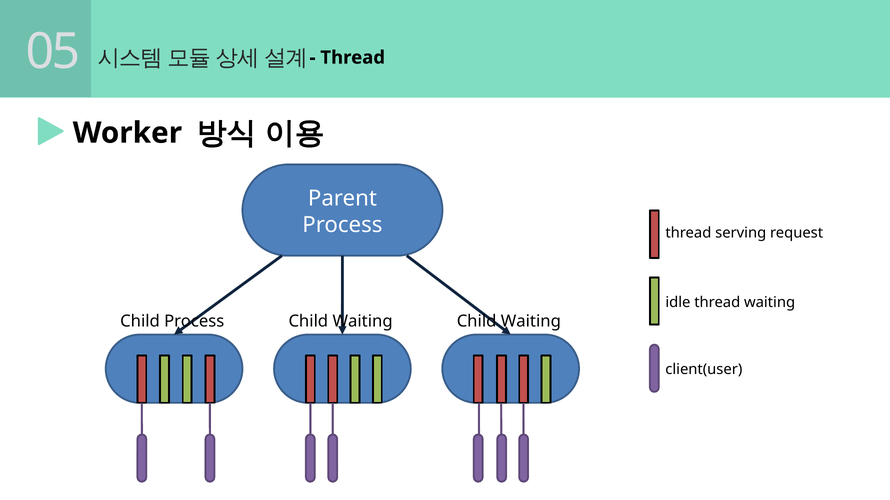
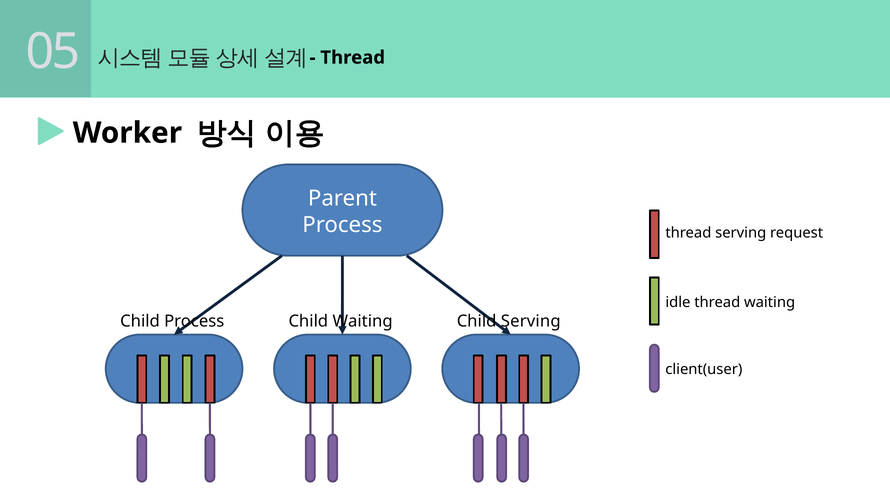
Process Child Waiting: Waiting -> Serving
